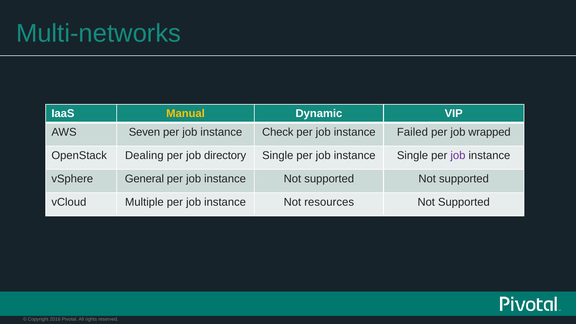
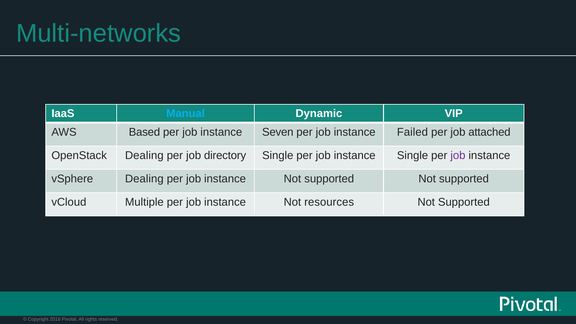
Manual colour: yellow -> light blue
Seven: Seven -> Based
Check: Check -> Seven
wrapped: wrapped -> attached
vSphere General: General -> Dealing
